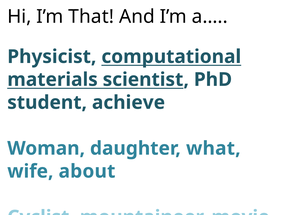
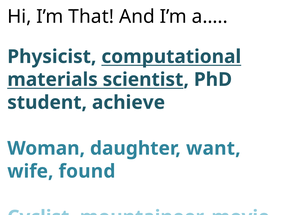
what: what -> want
about: about -> found
